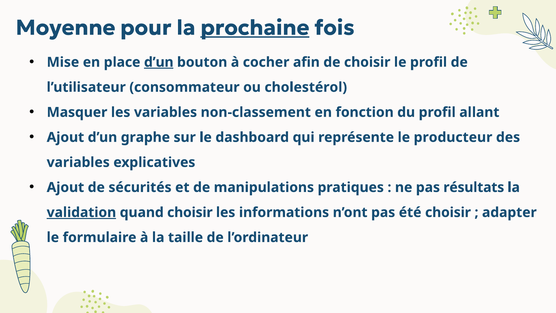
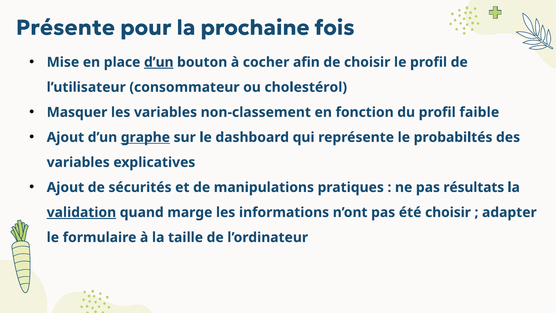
Moyenne: Moyenne -> Présente
prochaine underline: present -> none
allant: allant -> faible
graphe underline: none -> present
producteur: producteur -> probabiltés
quand choisir: choisir -> marge
